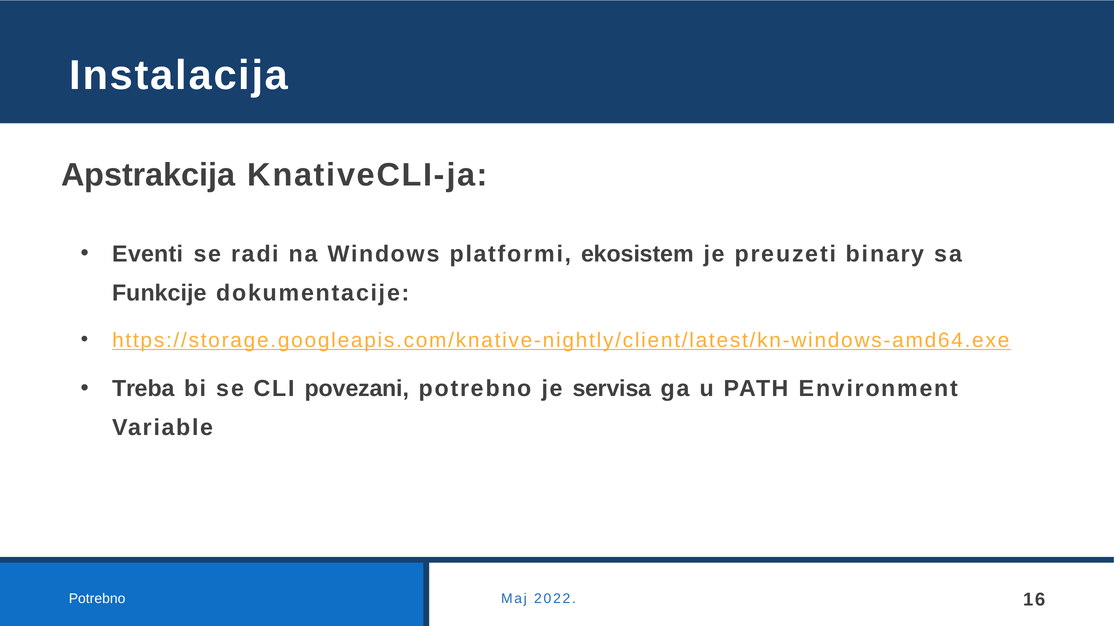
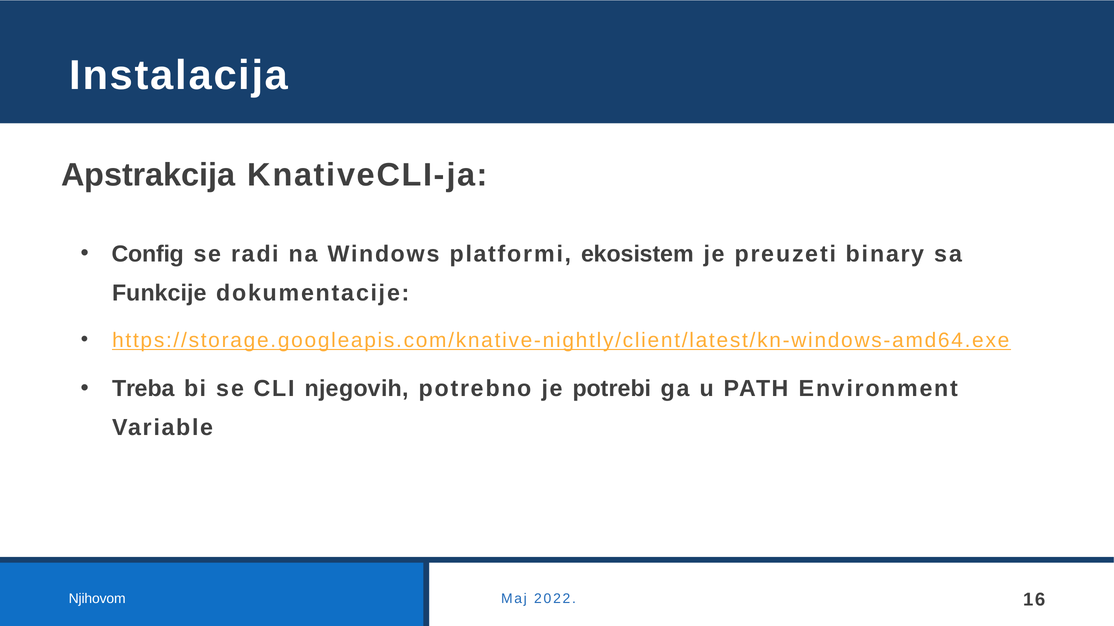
Eventi: Eventi -> Config
povezani: povezani -> njegovih
servisa: servisa -> potrebi
Potrebno at (97, 599): Potrebno -> Njihovom
